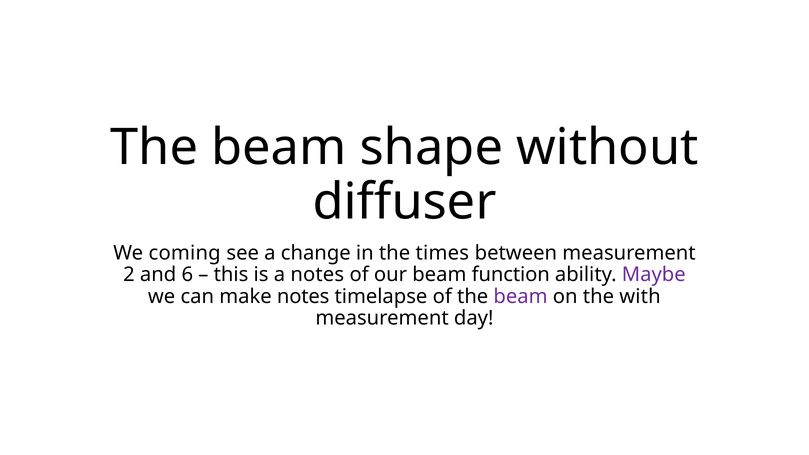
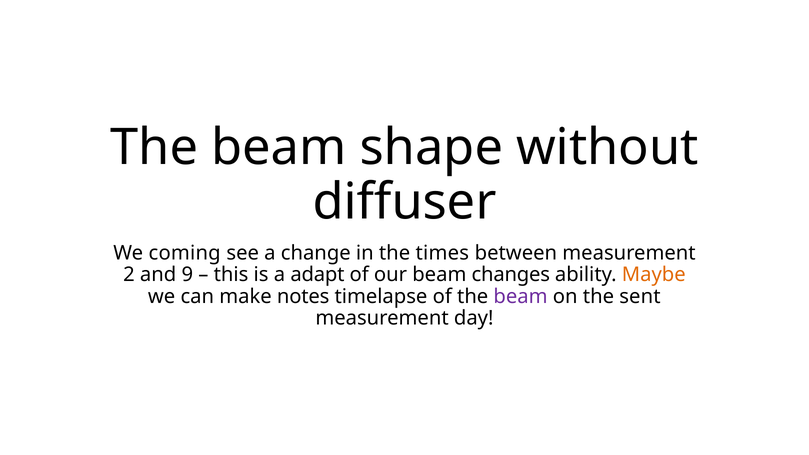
6: 6 -> 9
a notes: notes -> adapt
function: function -> changes
Maybe colour: purple -> orange
with: with -> sent
